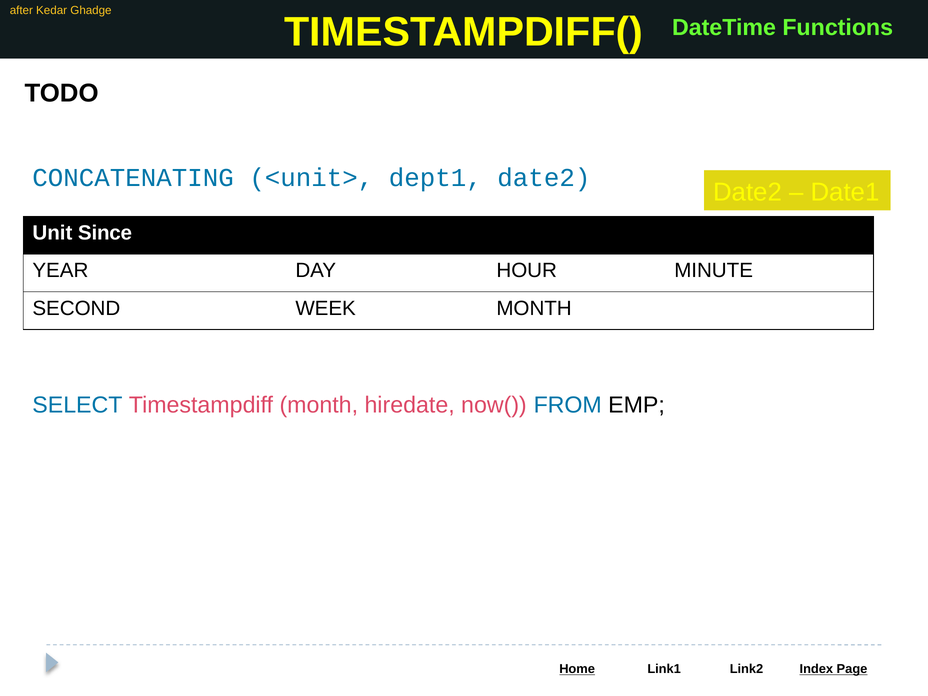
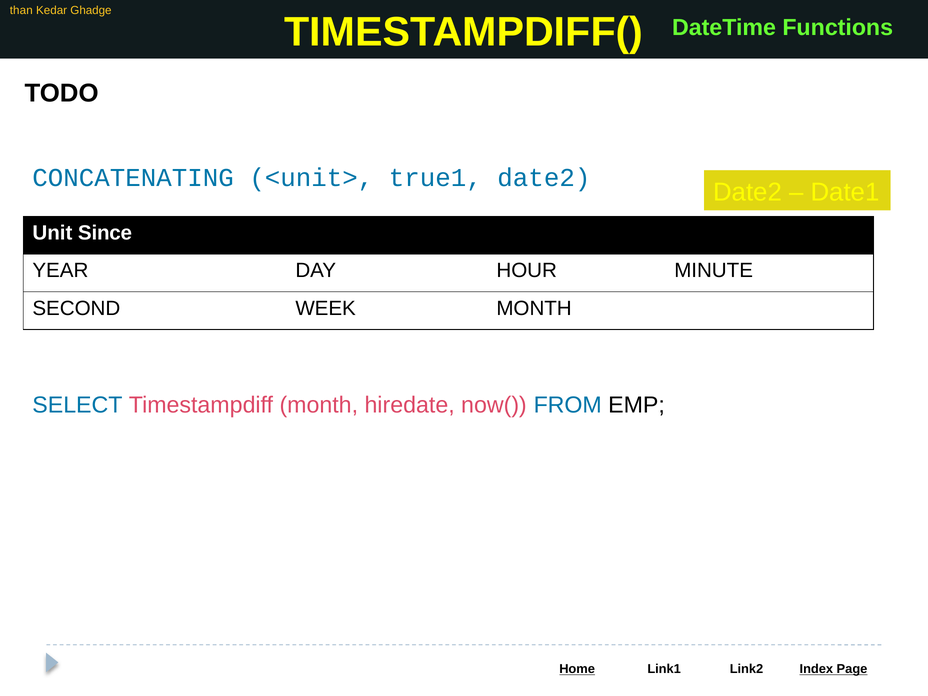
after: after -> than
dept1: dept1 -> true1
